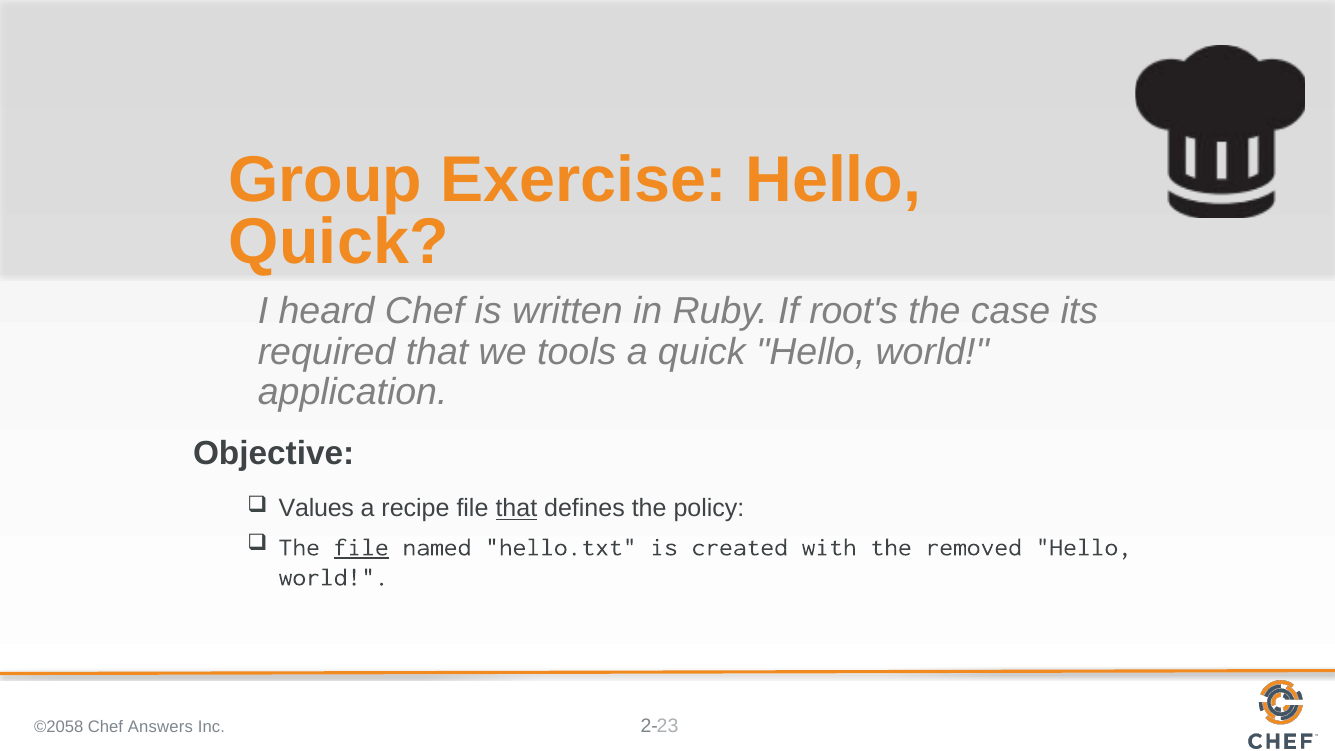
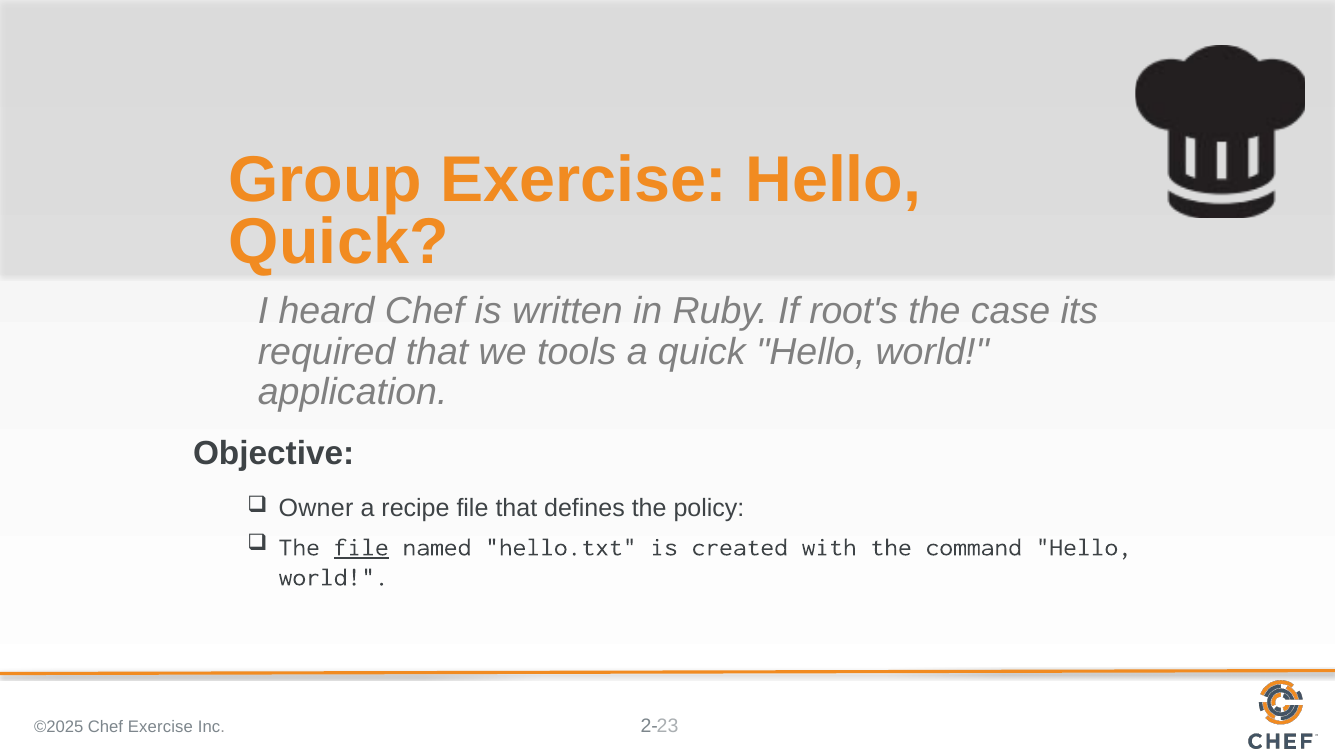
Values: Values -> Owner
that at (516, 509) underline: present -> none
removed: removed -> command
©2058: ©2058 -> ©2025
Chef Answers: Answers -> Exercise
